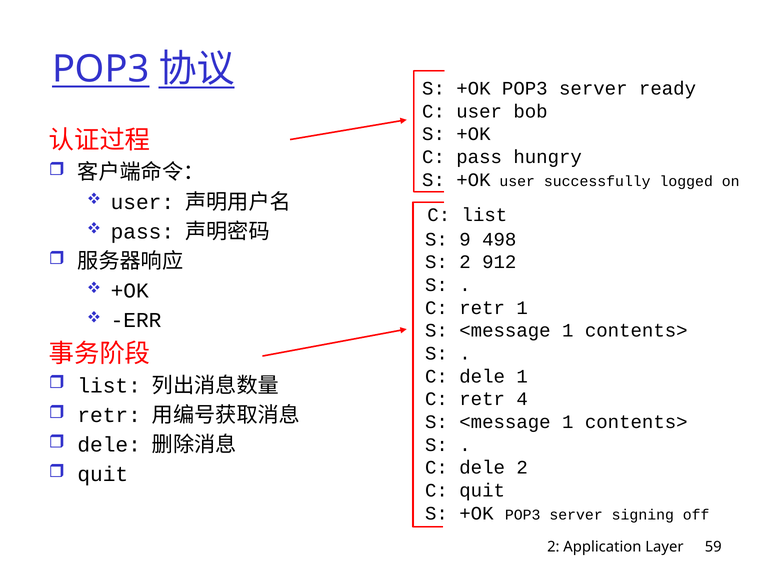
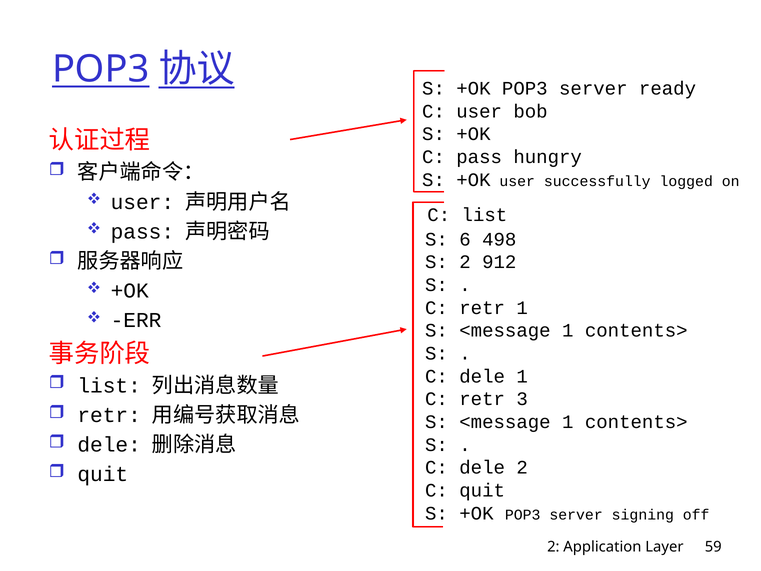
9: 9 -> 6
4: 4 -> 3
